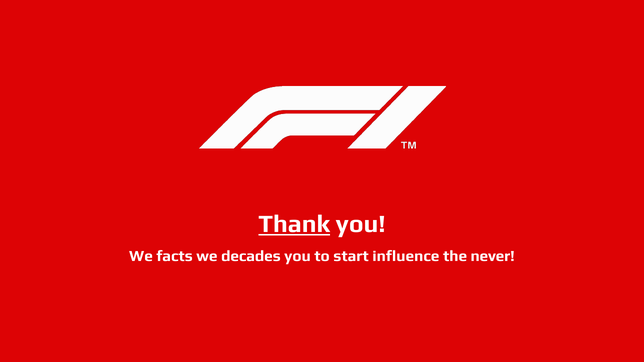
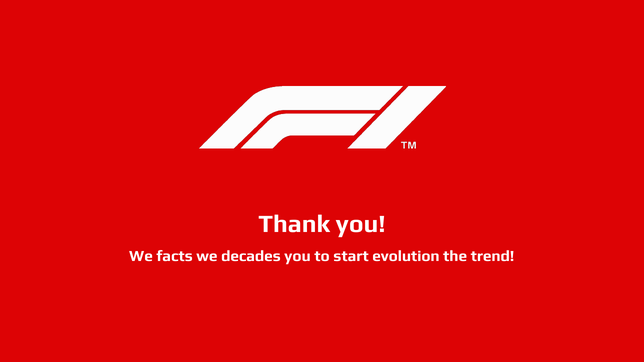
Thank underline: present -> none
influence: influence -> evolution
never: never -> trend
